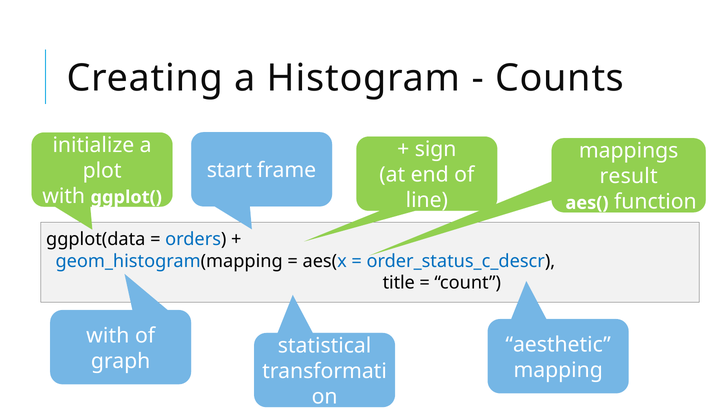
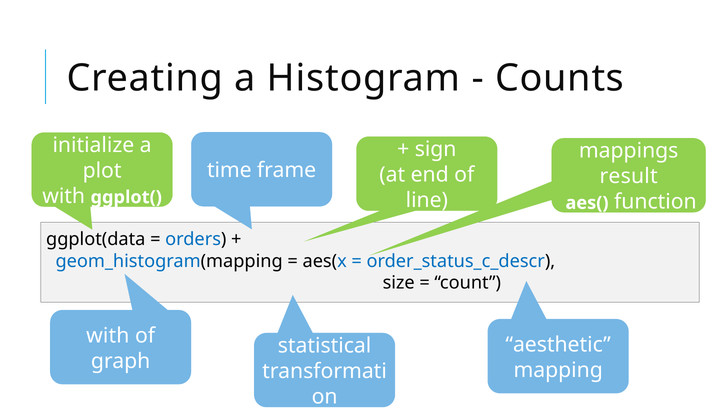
start: start -> time
title: title -> size
